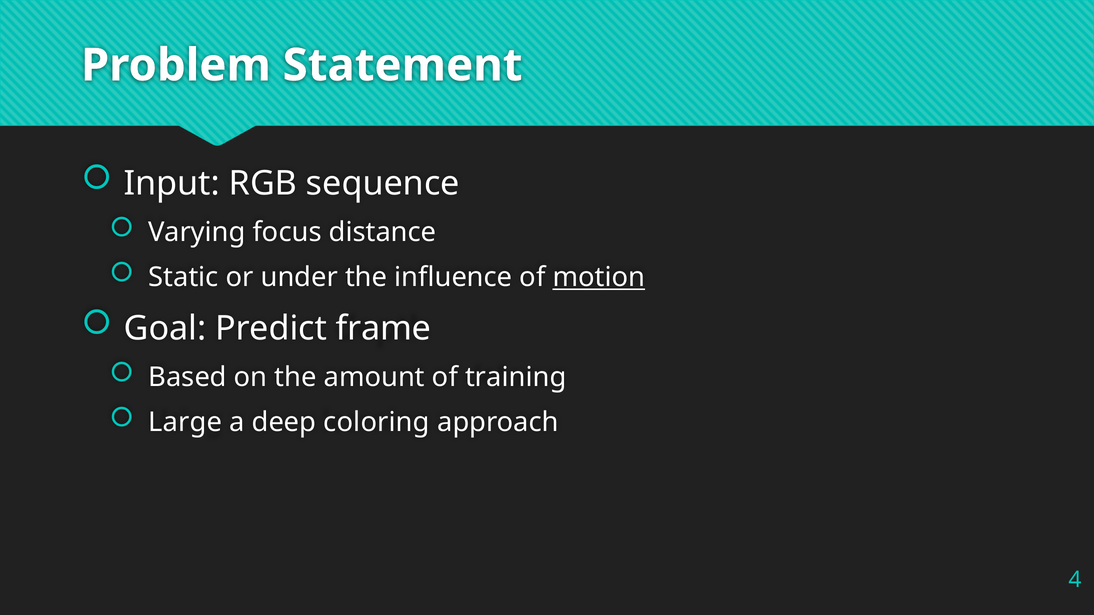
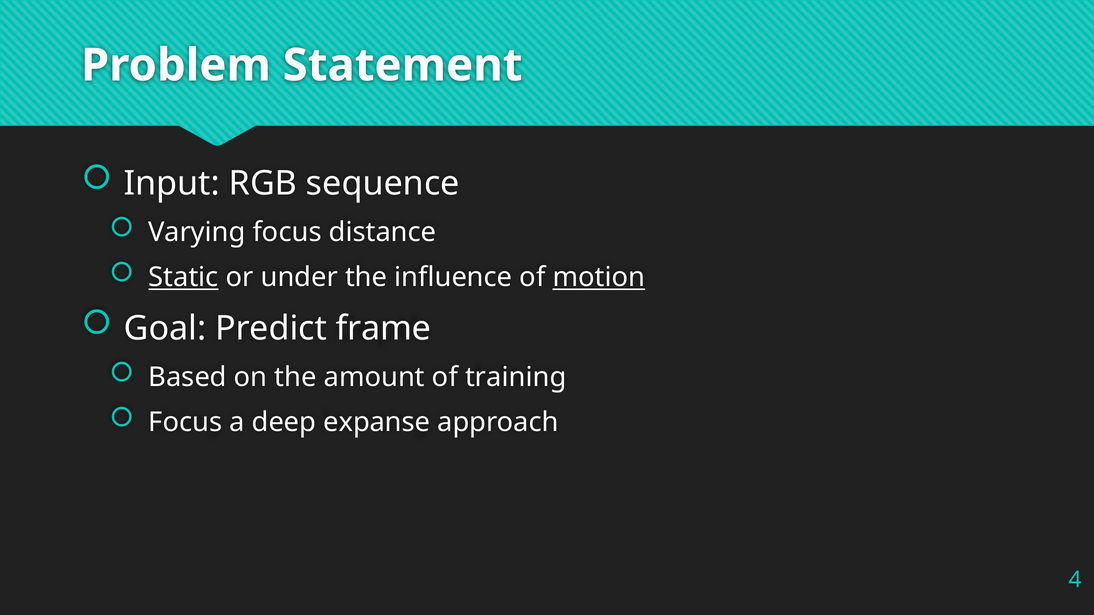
Static underline: none -> present
Large at (185, 422): Large -> Focus
coloring: coloring -> expanse
